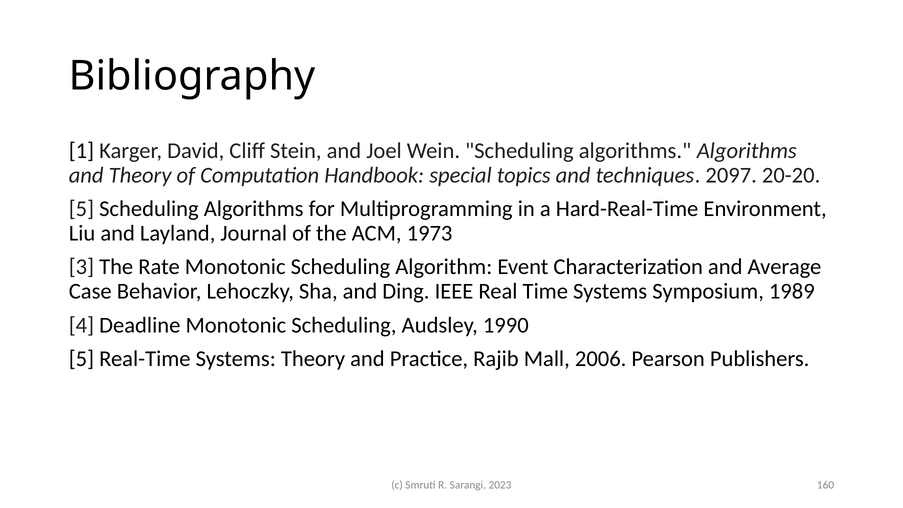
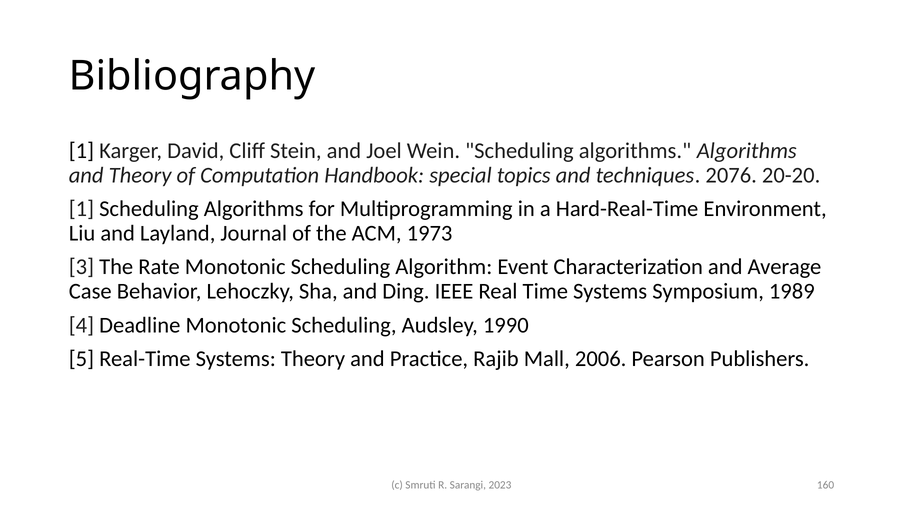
2097: 2097 -> 2076
5 at (81, 209): 5 -> 1
